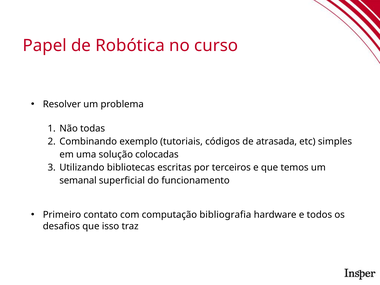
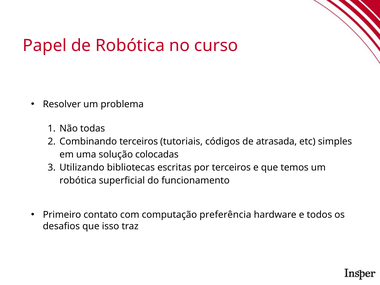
Combinando exemplo: exemplo -> terceiros
semanal at (78, 181): semanal -> robótica
bibliografia: bibliografia -> preferência
